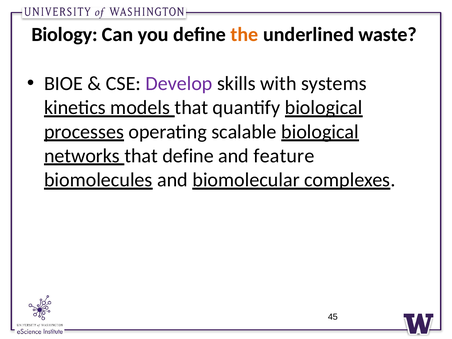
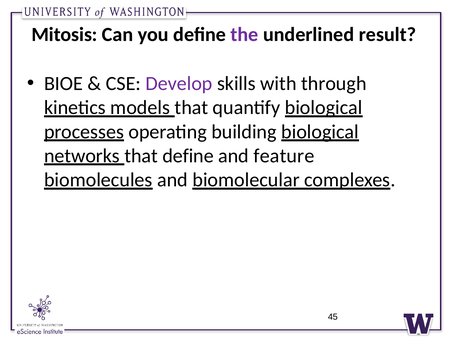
Biology: Biology -> Mitosis
the colour: orange -> purple
waste: waste -> result
systems: systems -> through
scalable: scalable -> building
